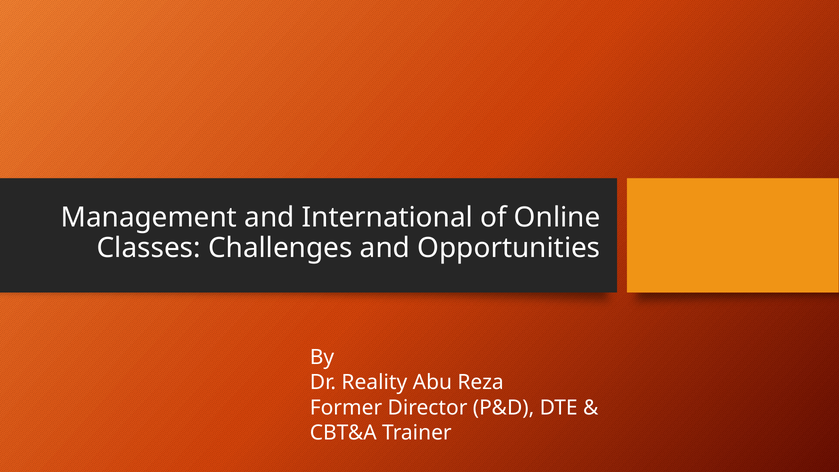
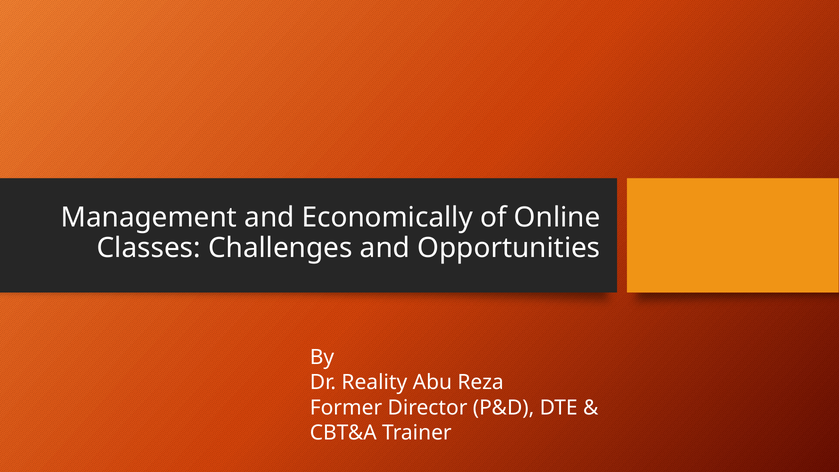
International: International -> Economically
